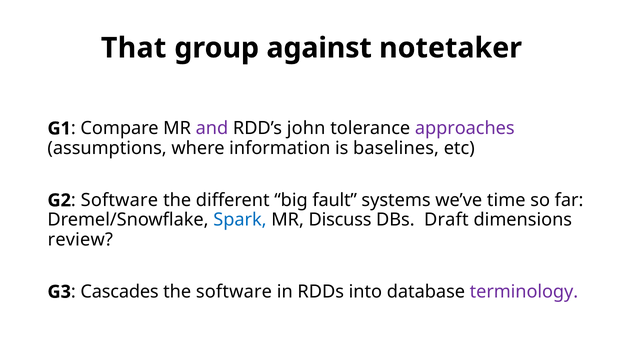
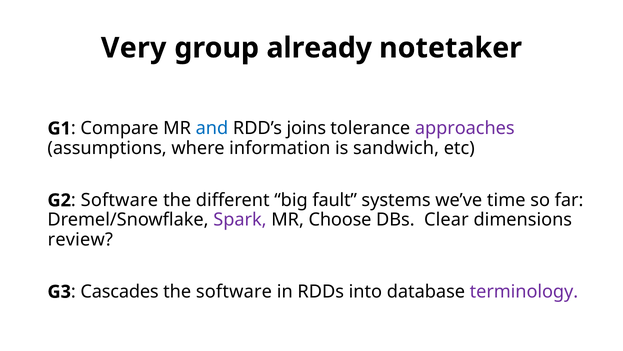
That: That -> Very
against: against -> already
and colour: purple -> blue
john: john -> joins
baselines: baselines -> sandwich
Spark colour: blue -> purple
Discuss: Discuss -> Choose
Draft: Draft -> Clear
